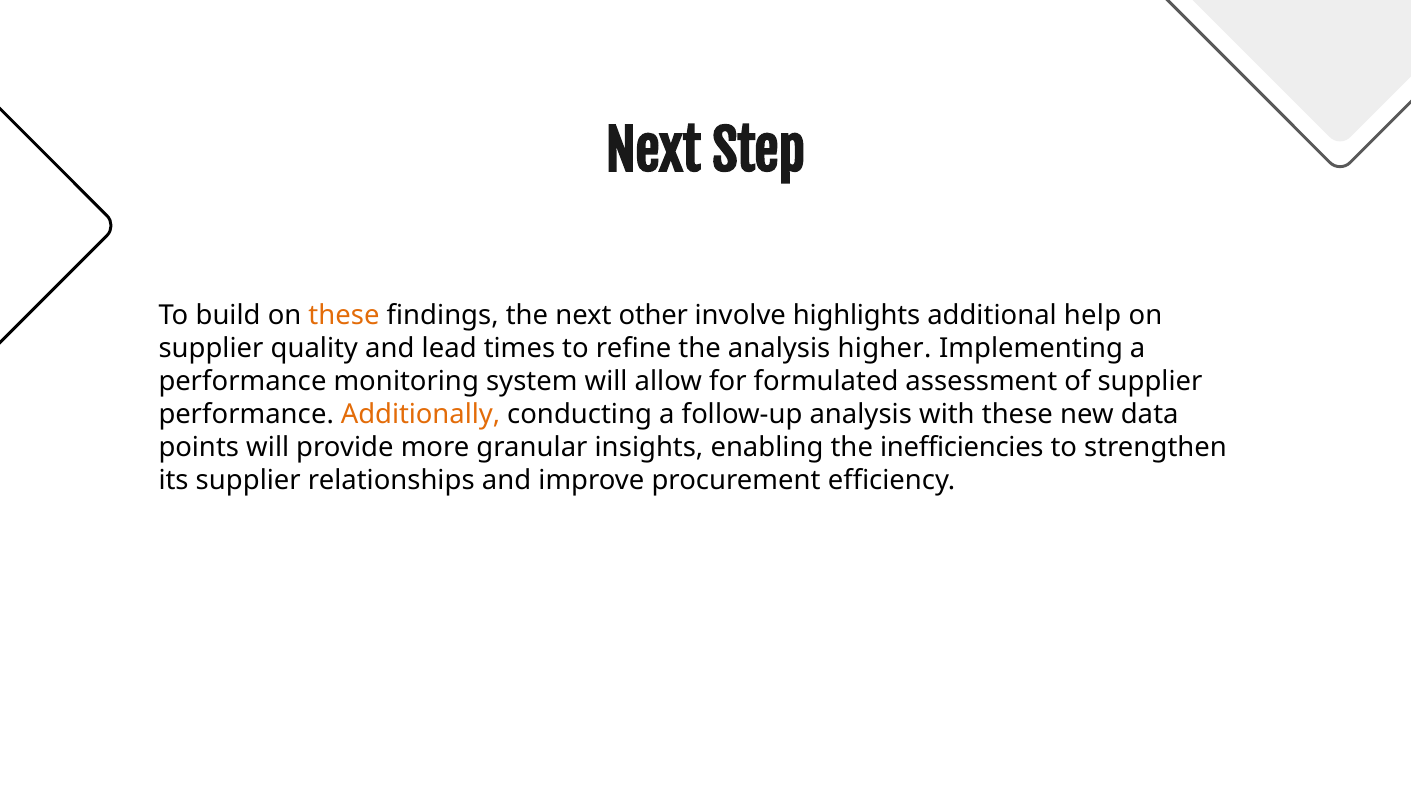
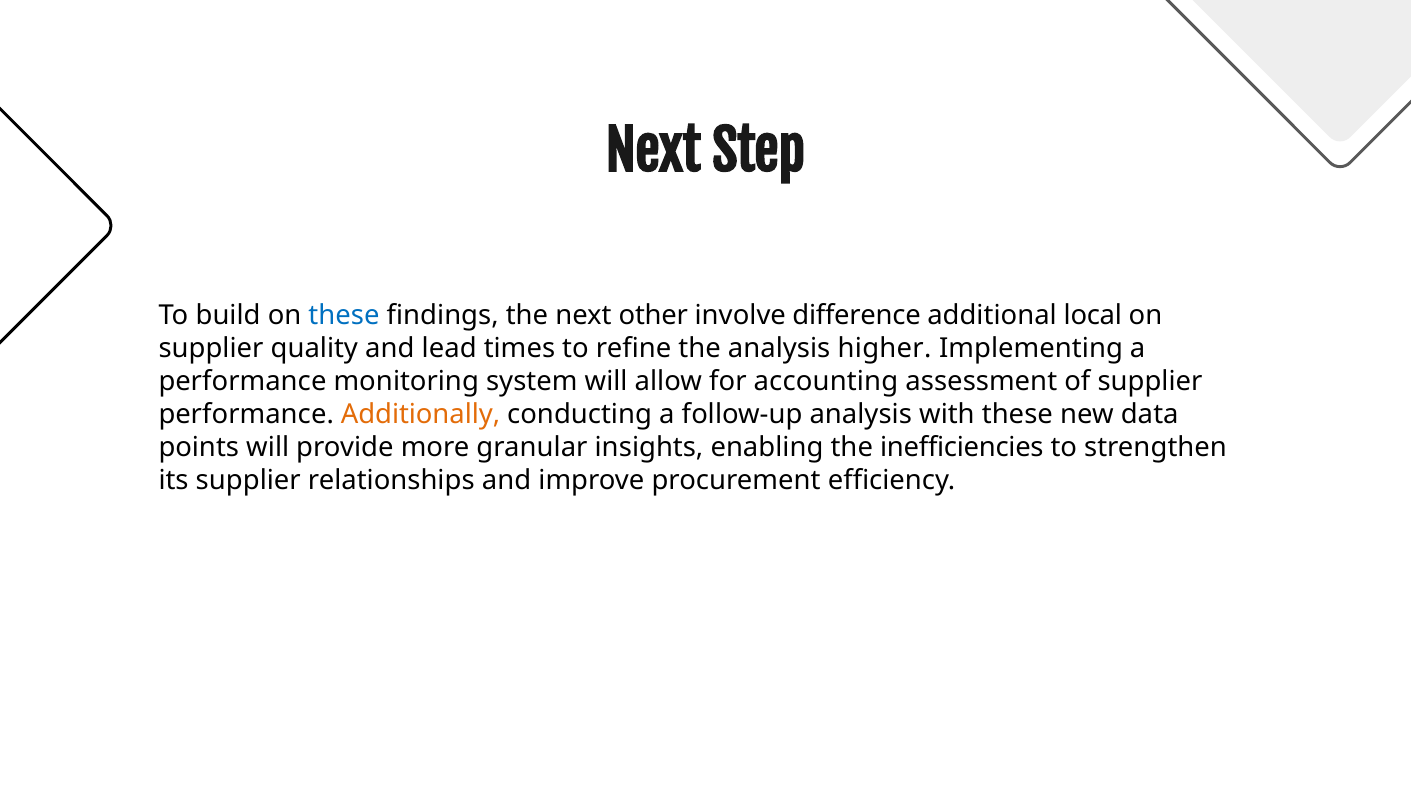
these at (344, 315) colour: orange -> blue
highlights: highlights -> difference
help: help -> local
formulated: formulated -> accounting
